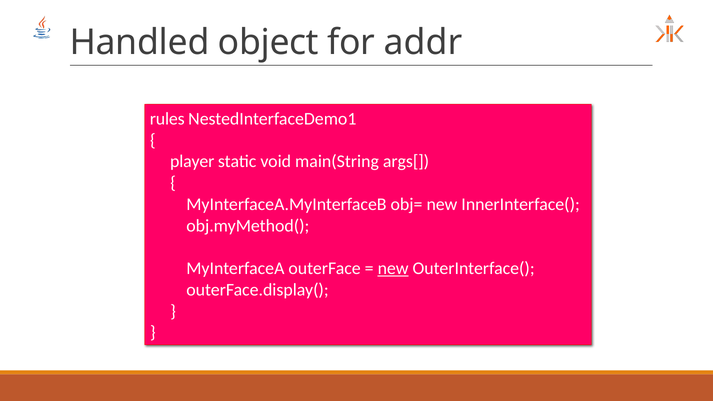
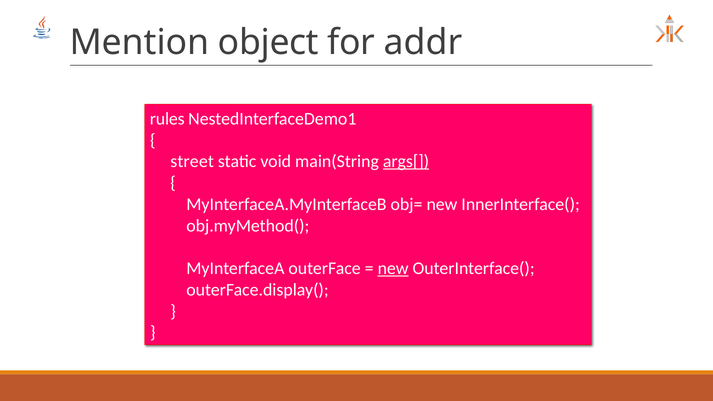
Handled: Handled -> Mention
player: player -> street
args[ underline: none -> present
